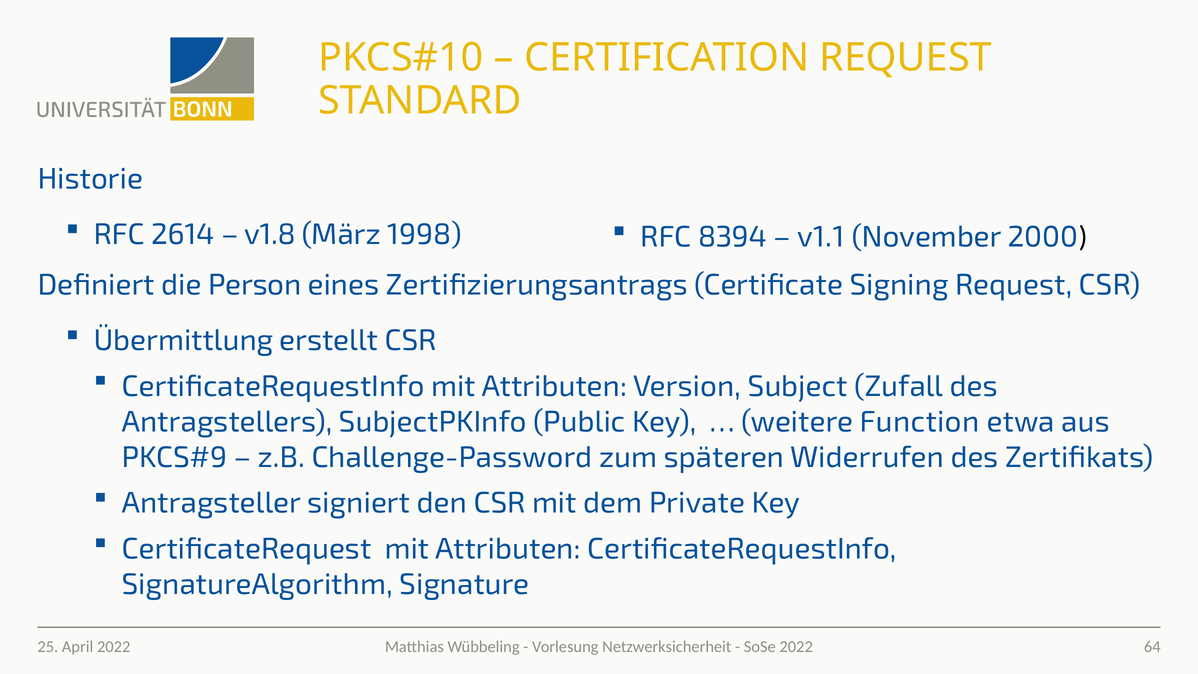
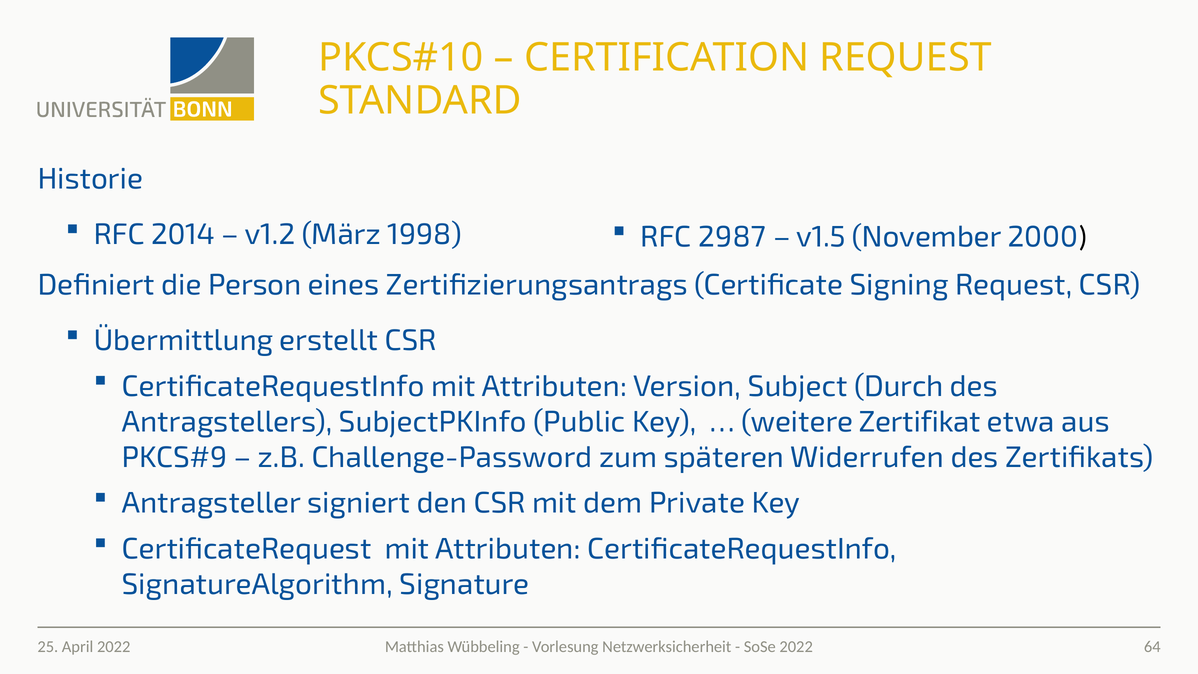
2614: 2614 -> 2014
v1.8: v1.8 -> v1.2
8394: 8394 -> 2987
v1.1: v1.1 -> v1.5
Zufall: Zufall -> Durch
Function: Function -> Zertifikat
